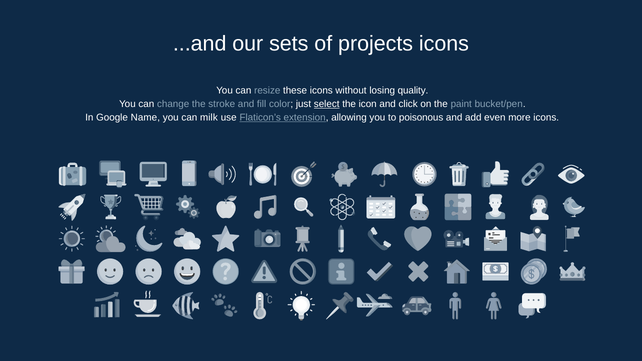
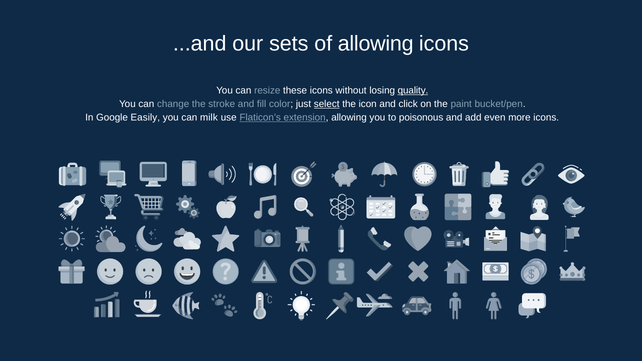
of projects: projects -> allowing
quality underline: none -> present
Name: Name -> Easily
